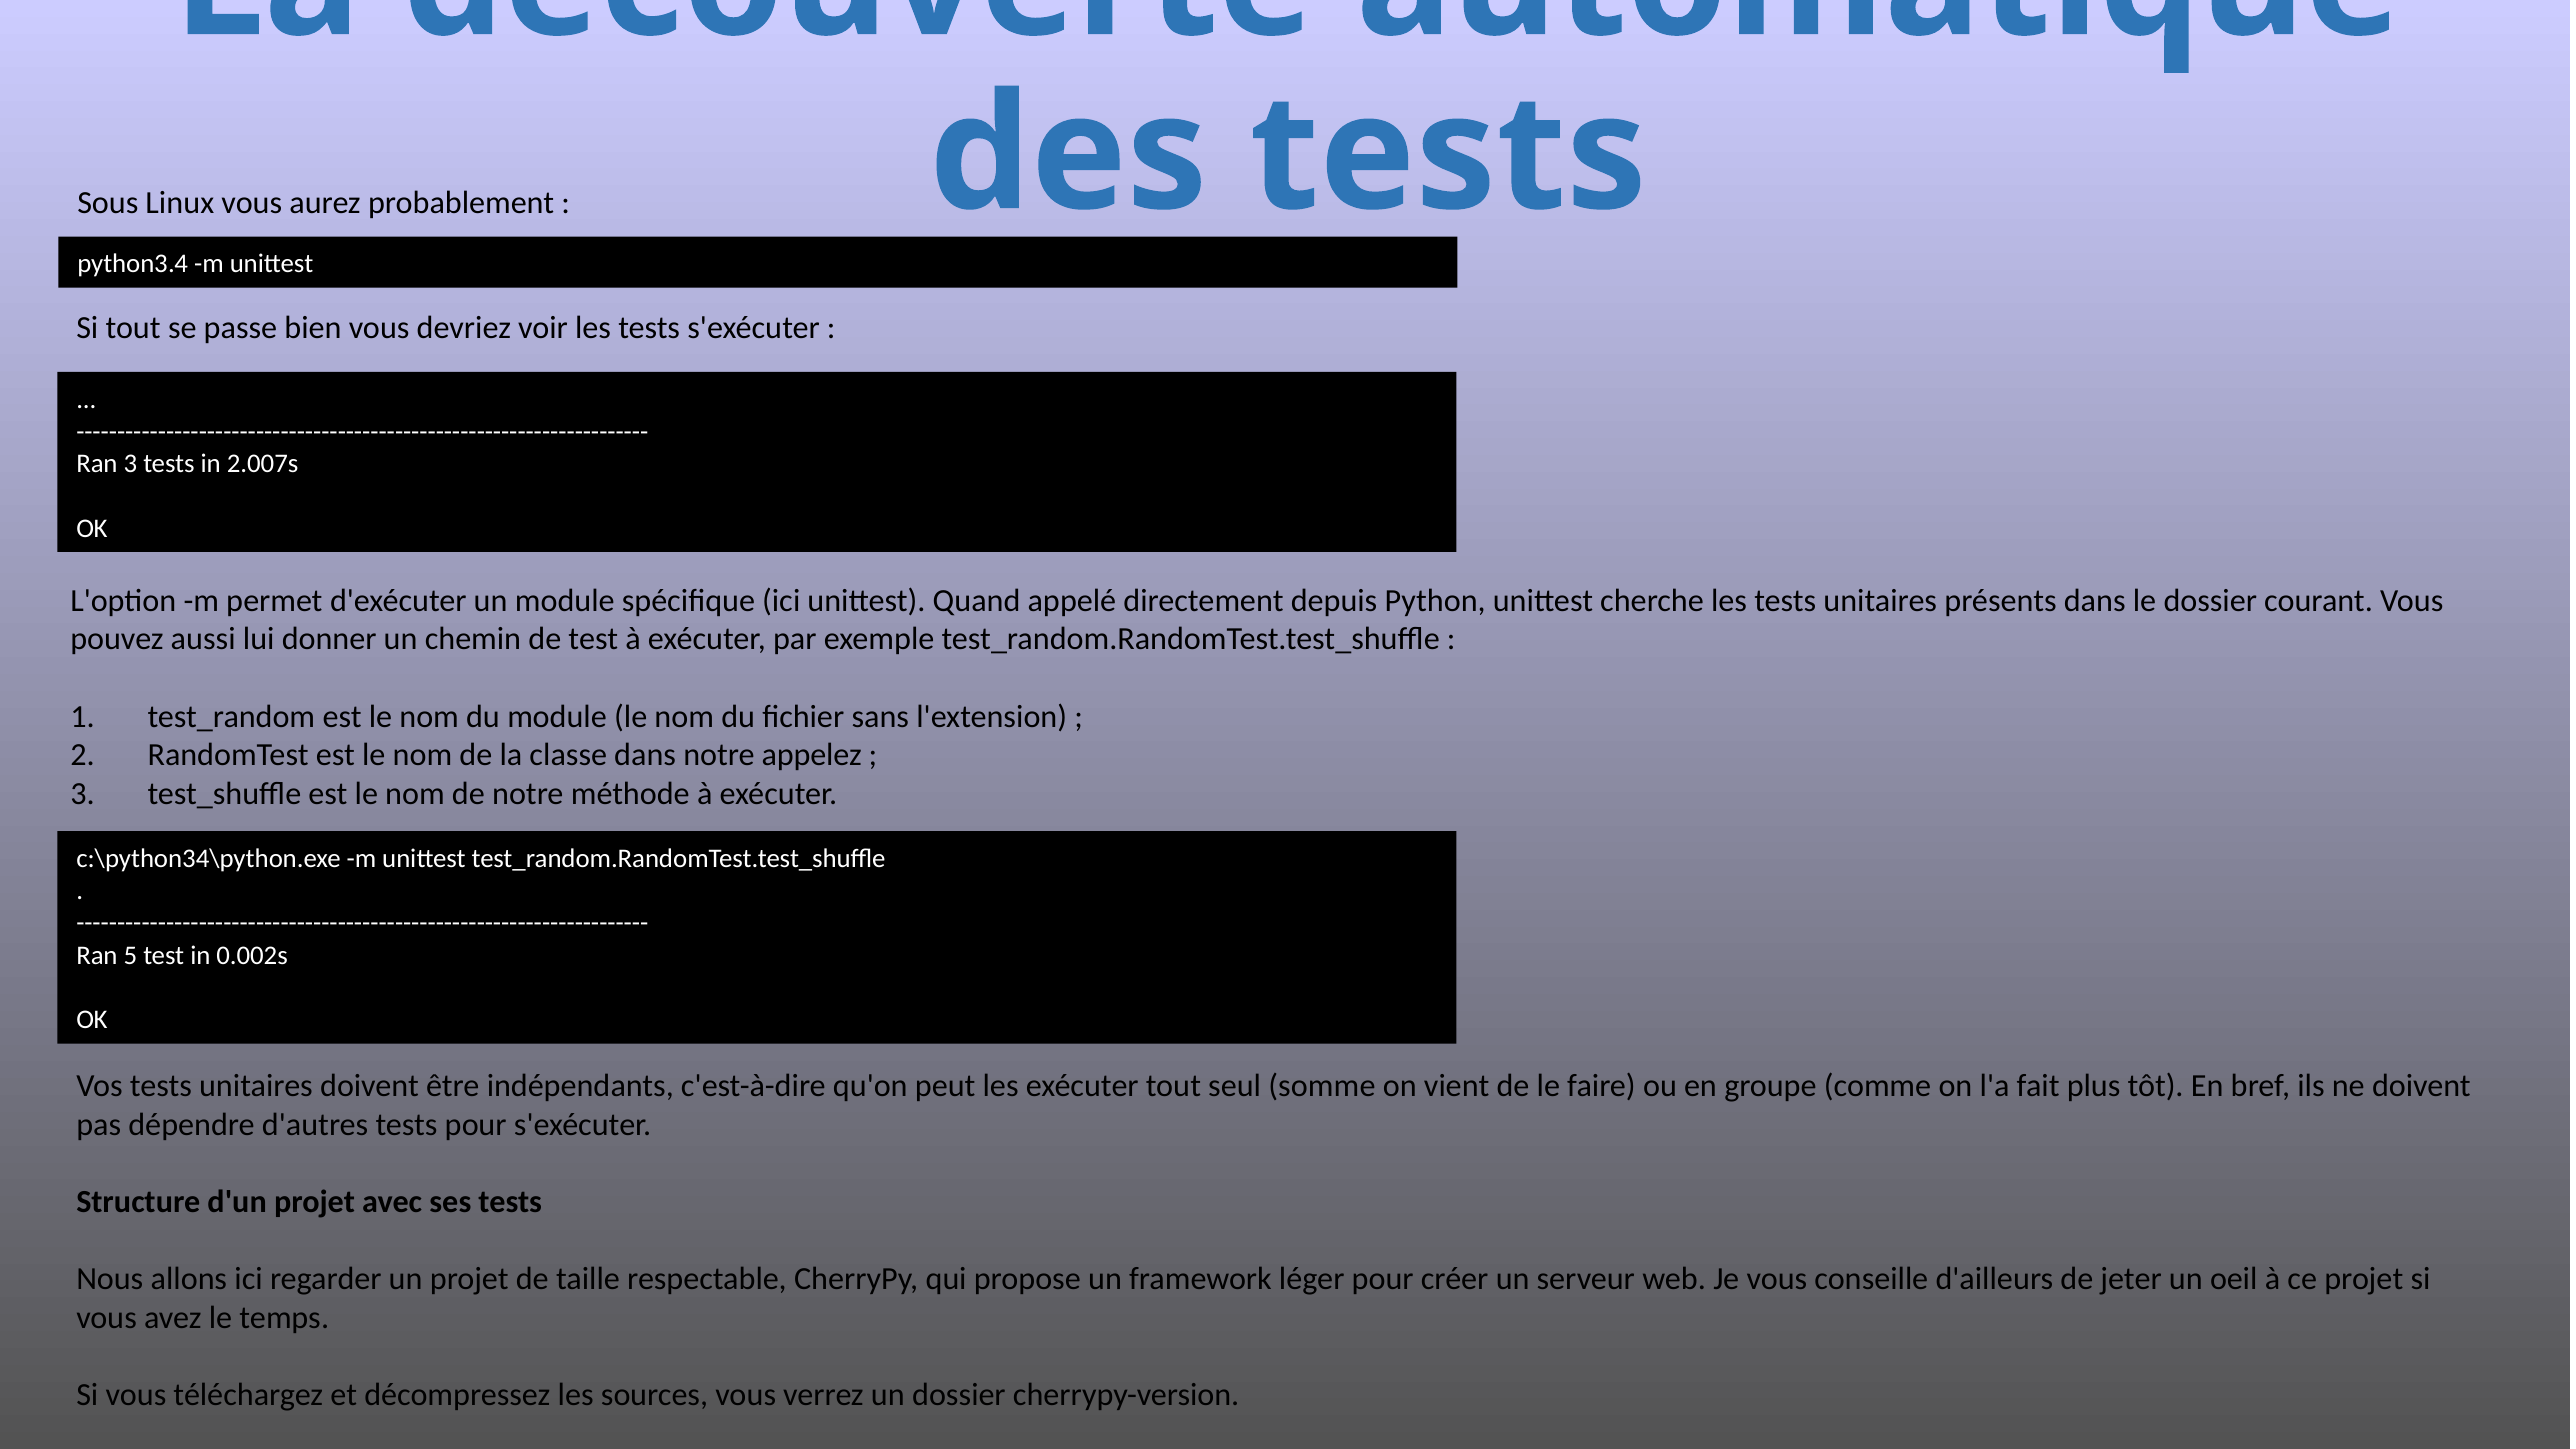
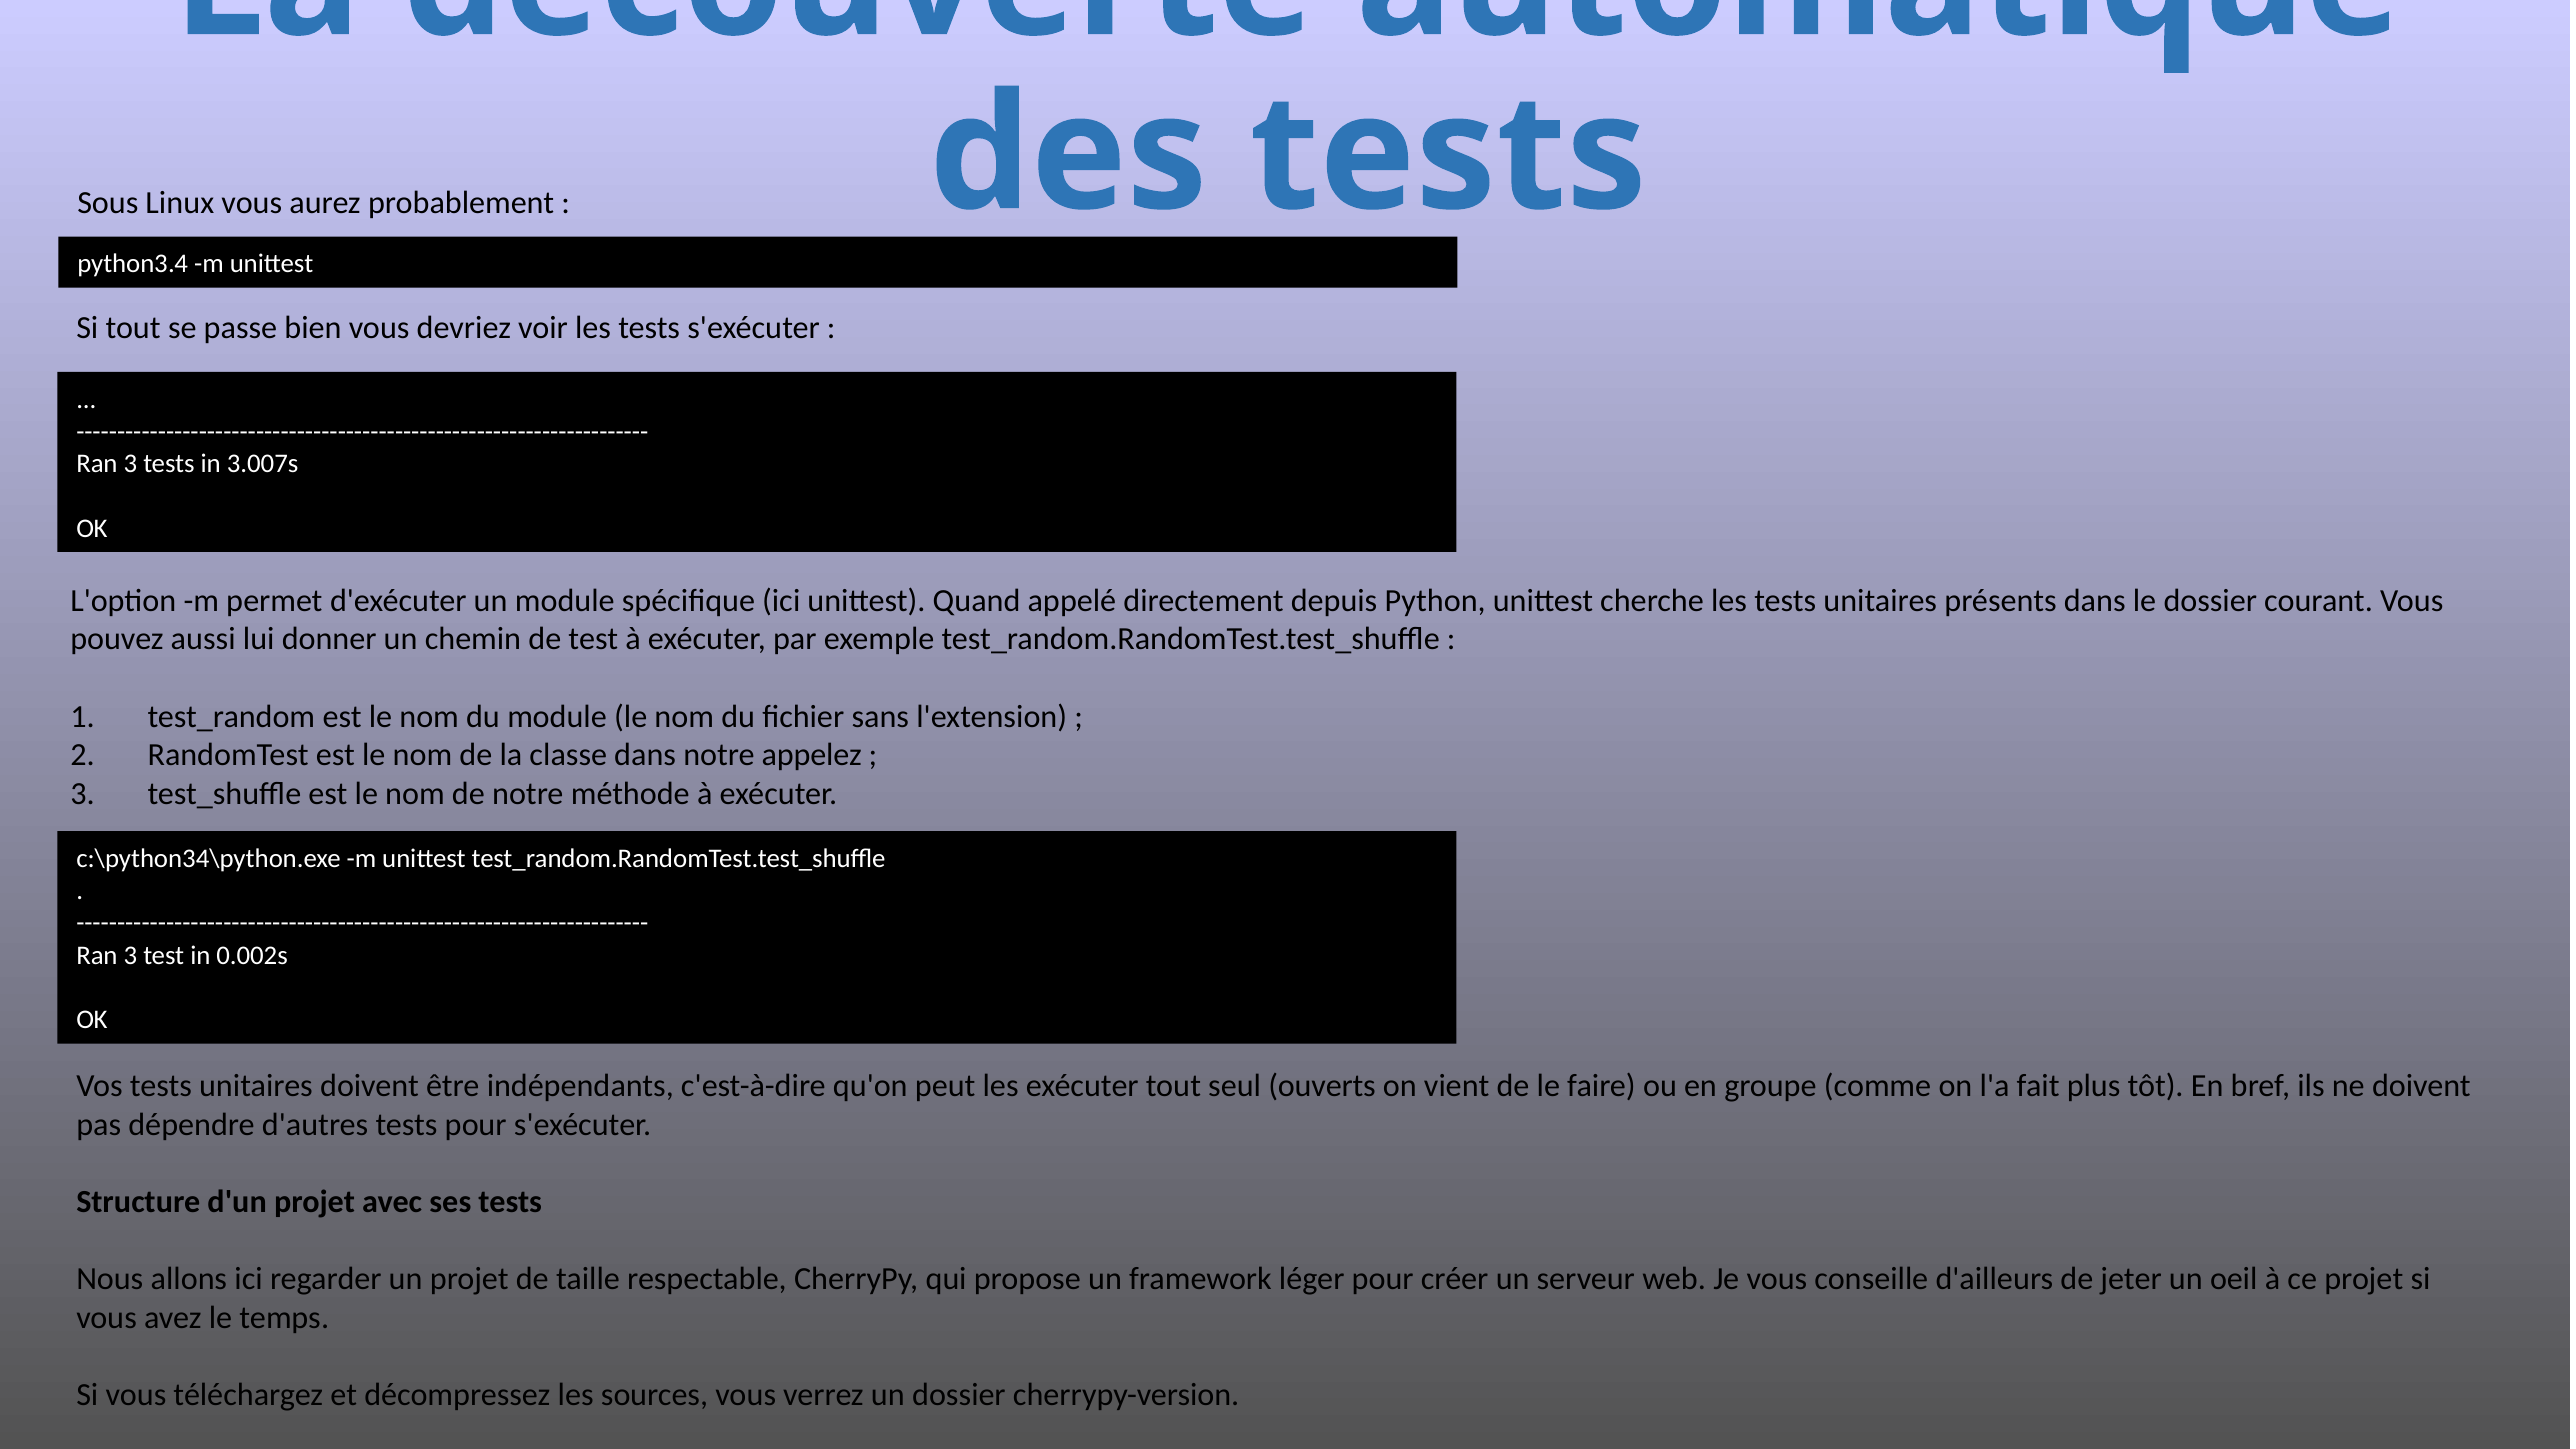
2.007s: 2.007s -> 3.007s
5 at (130, 955): 5 -> 3
somme: somme -> ouverts
